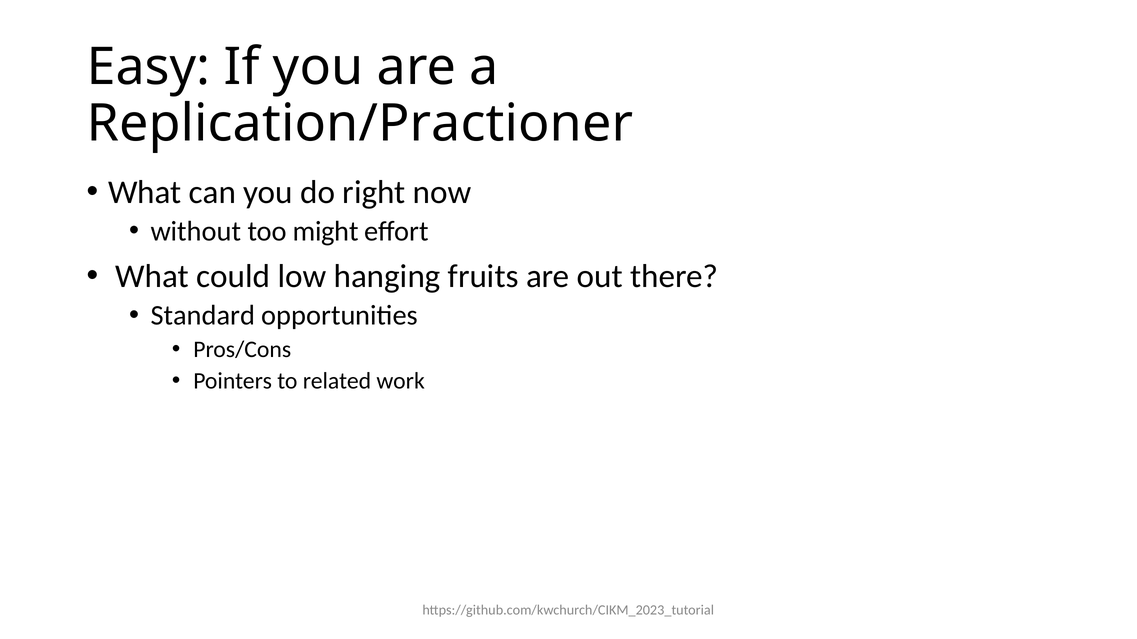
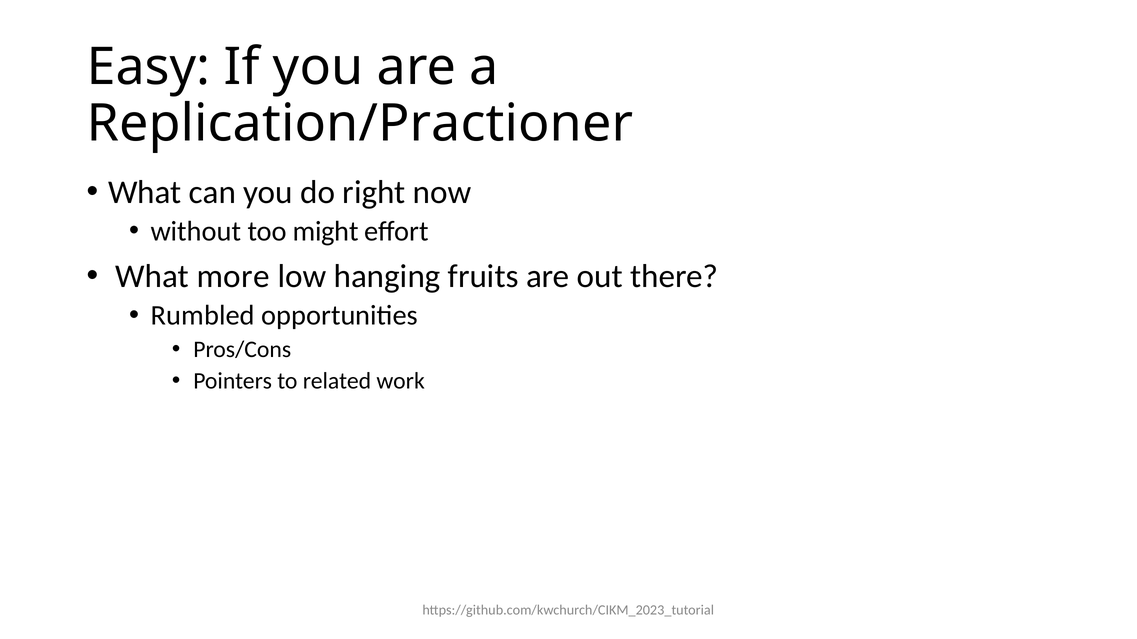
could: could -> more
Standard: Standard -> Rumbled
